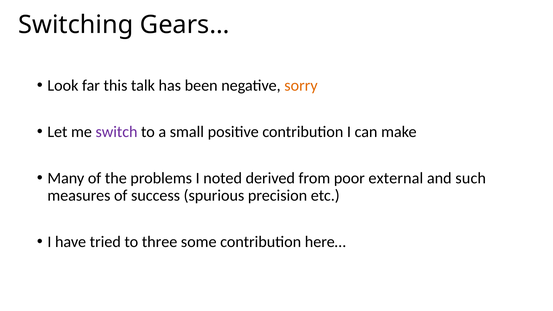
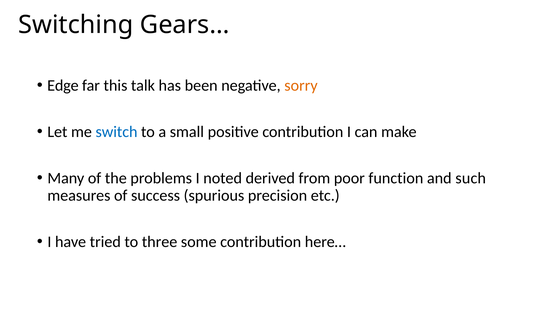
Look: Look -> Edge
switch colour: purple -> blue
external: external -> function
